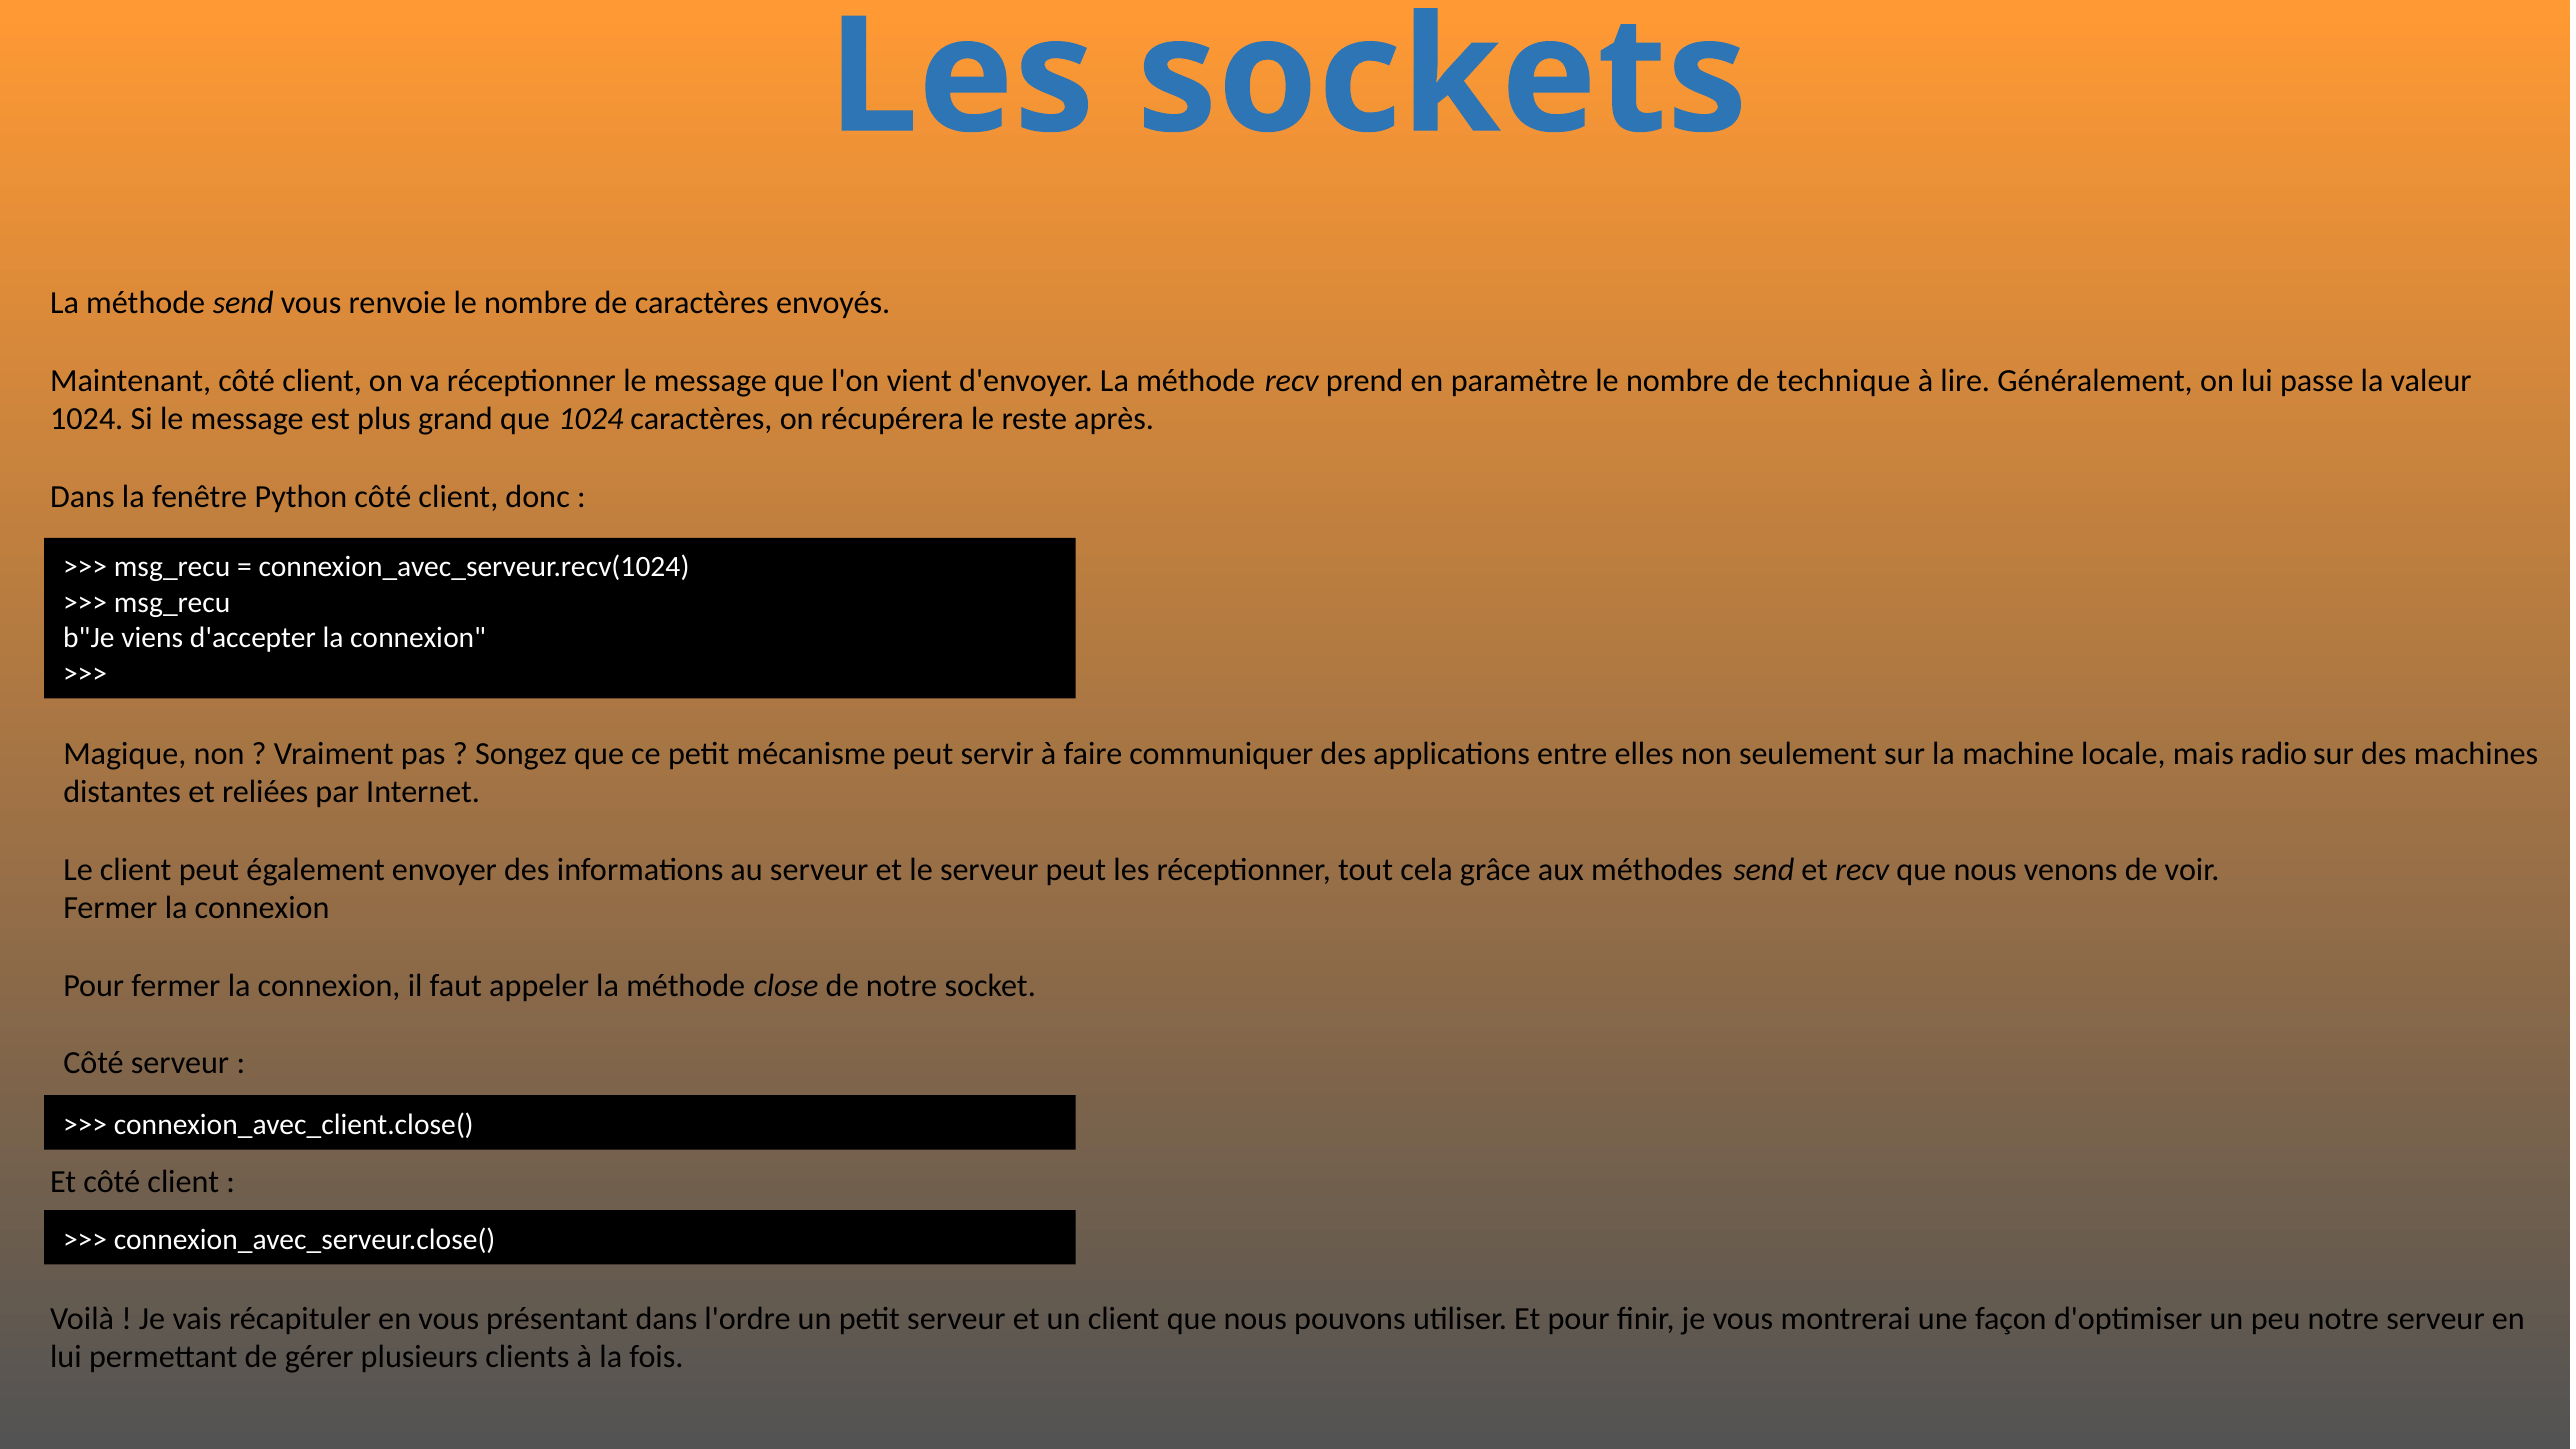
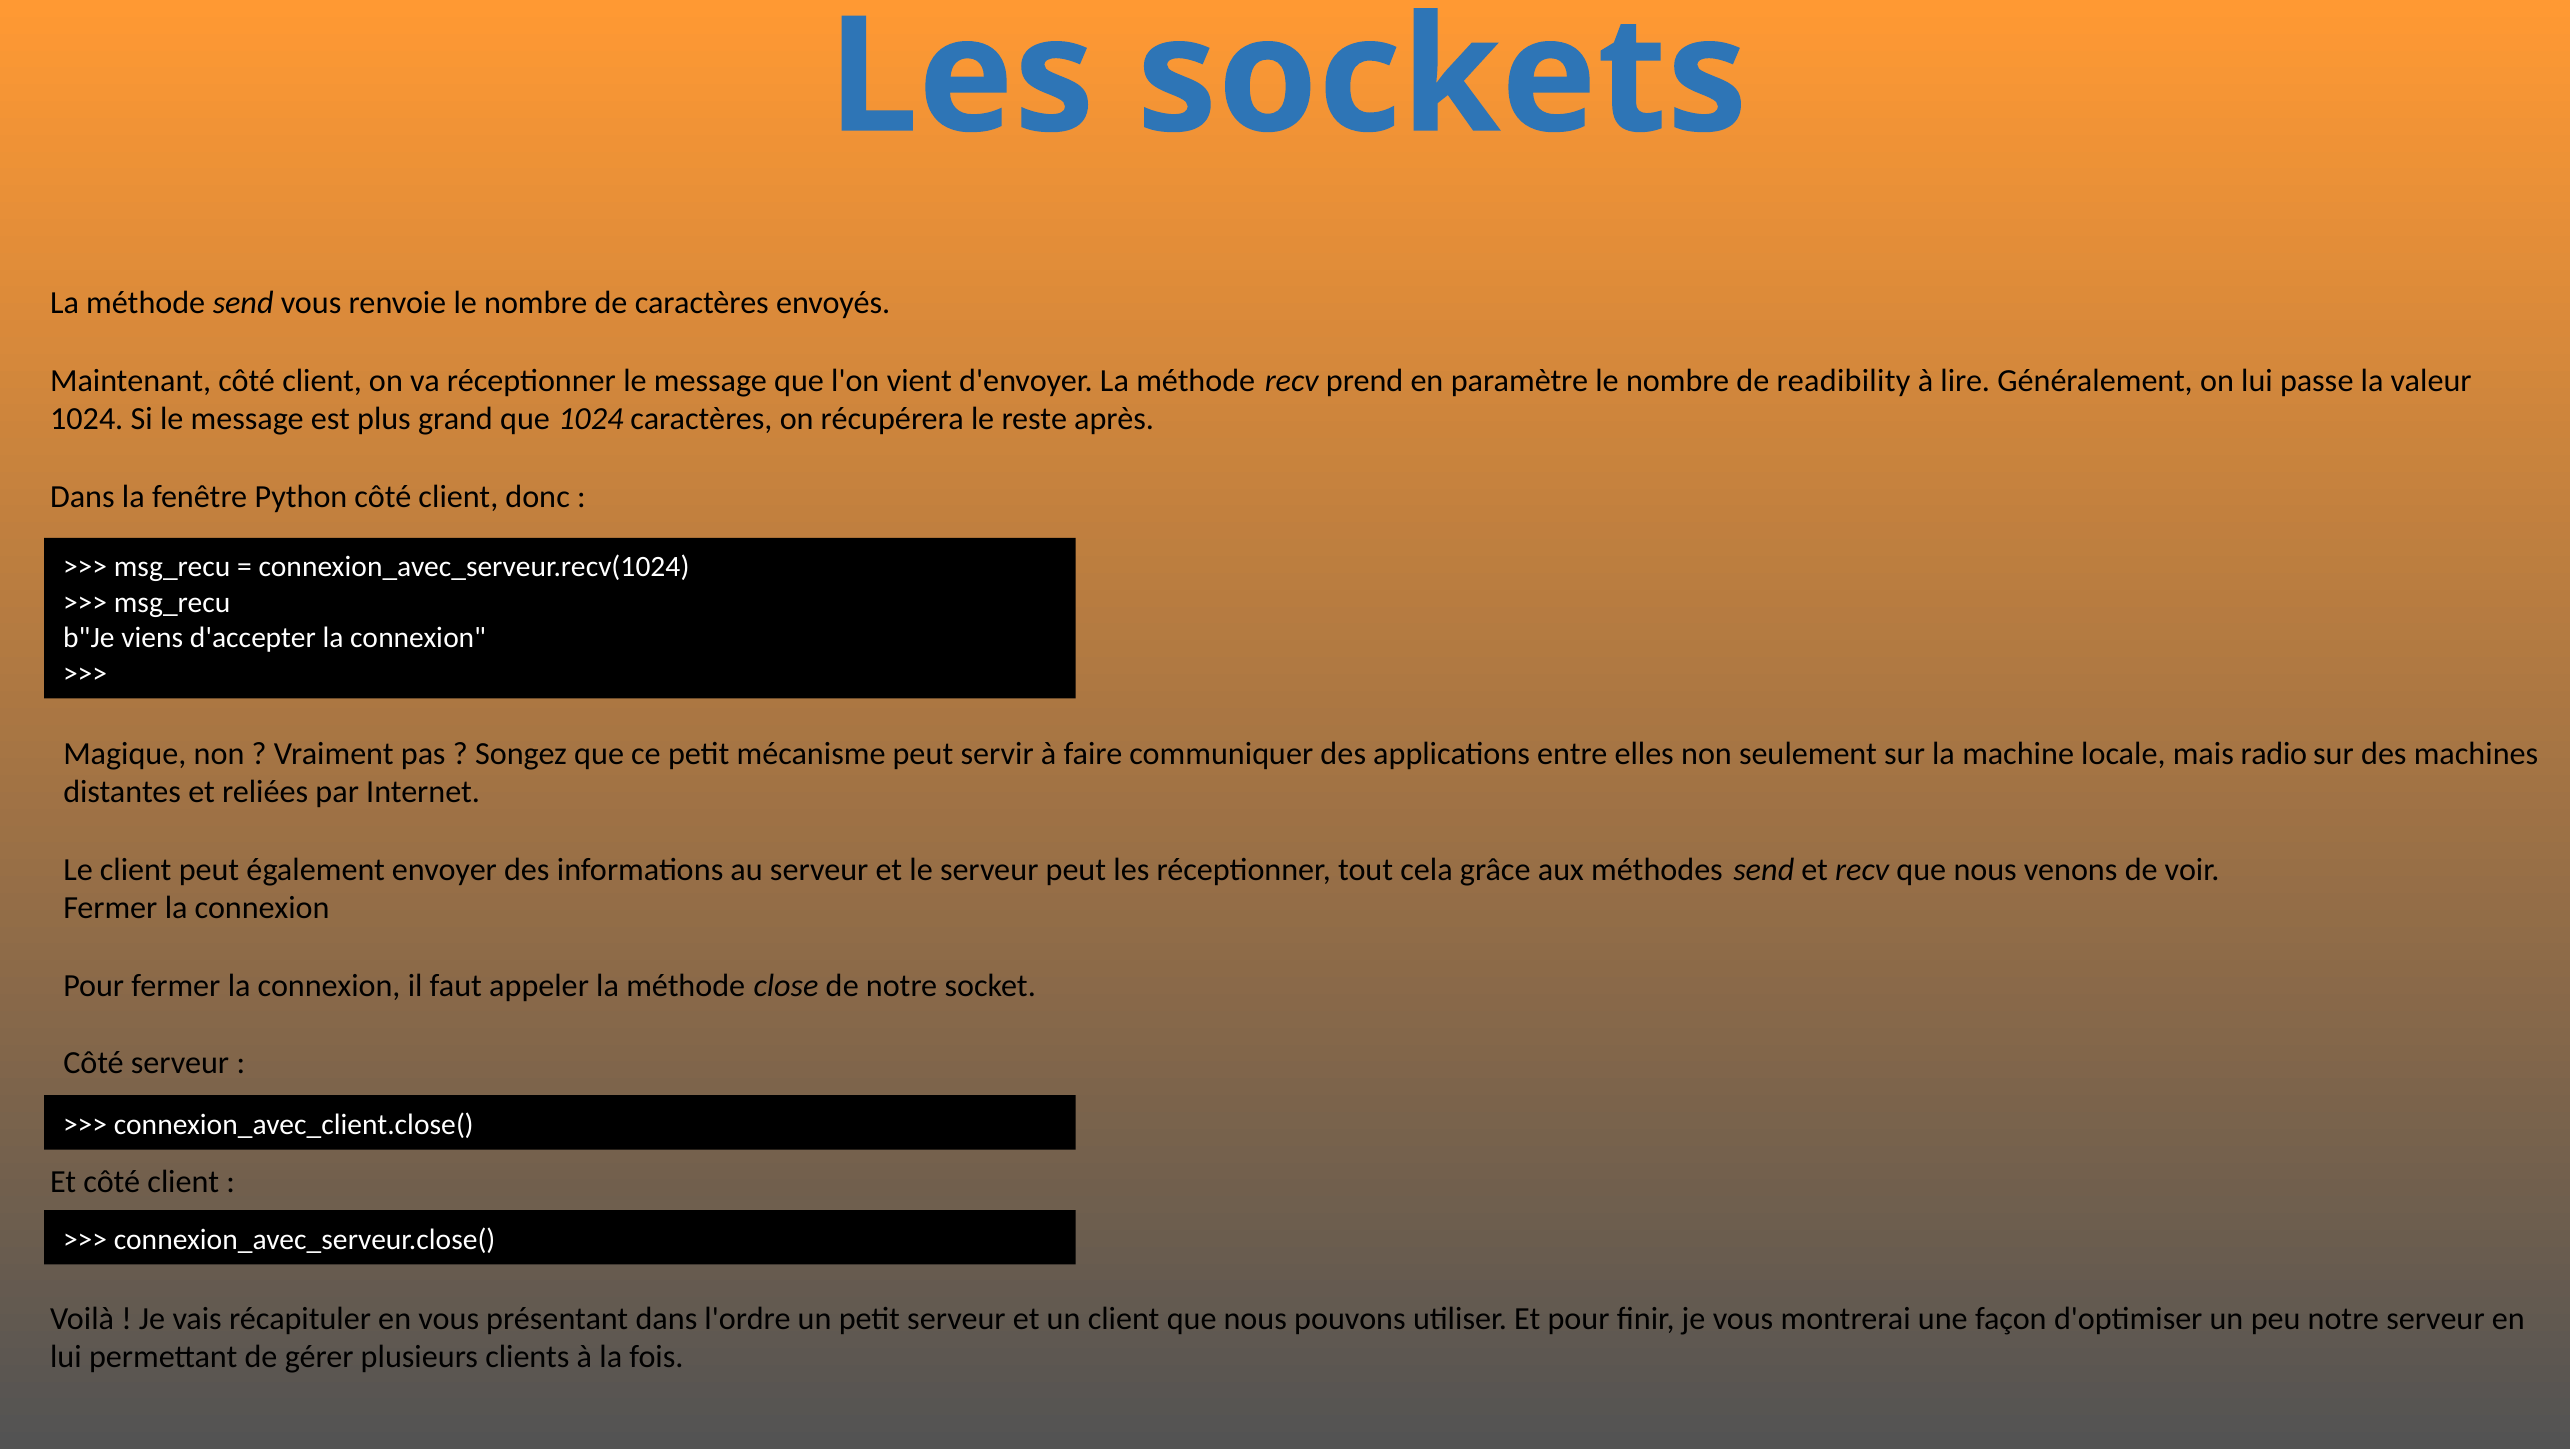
technique: technique -> readibility
